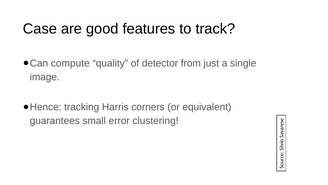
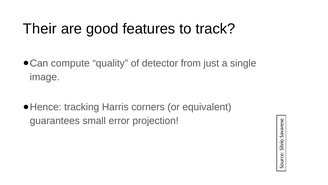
Case: Case -> Their
clustering: clustering -> projection
